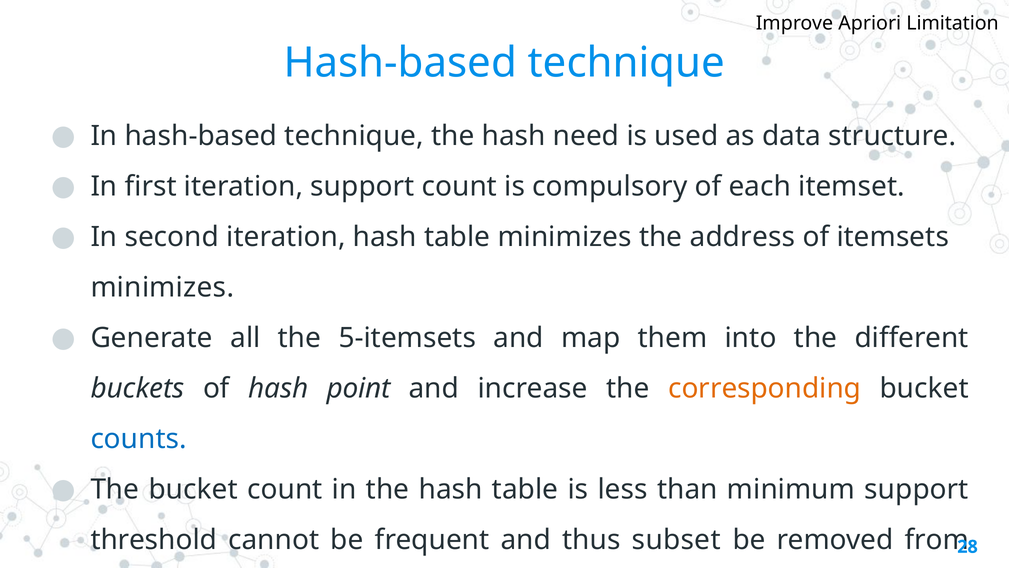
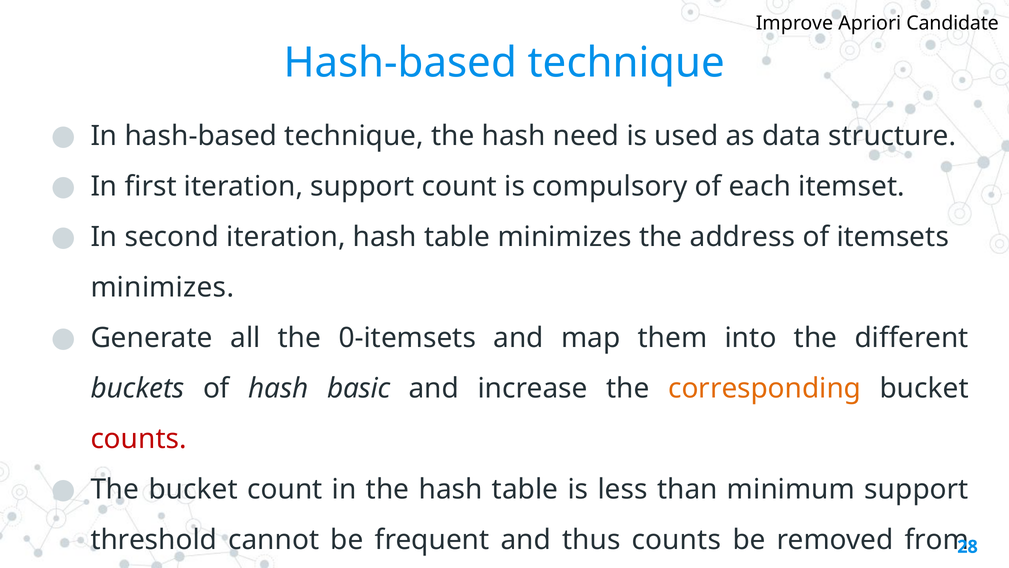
Apriori Limitation: Limitation -> Candidate
5-itemsets: 5-itemsets -> 0-itemsets
point: point -> basic
counts at (139, 439) colour: blue -> red
thus subset: subset -> counts
